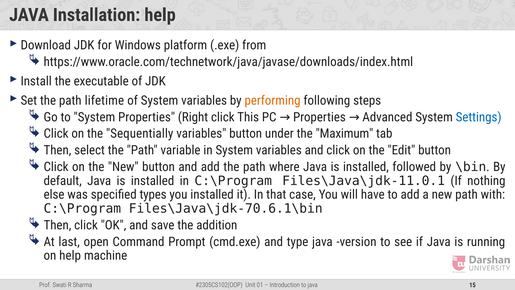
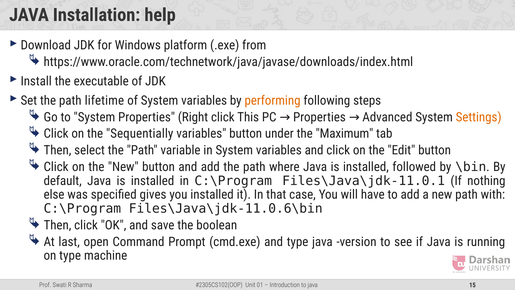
Settings colour: blue -> orange
types: types -> gives
Files\Java\jdk-70.6.1\bin: Files\Java\jdk-70.6.1\bin -> Files\Java\jdk-11.0.6\bin
addition: addition -> boolean
on help: help -> type
